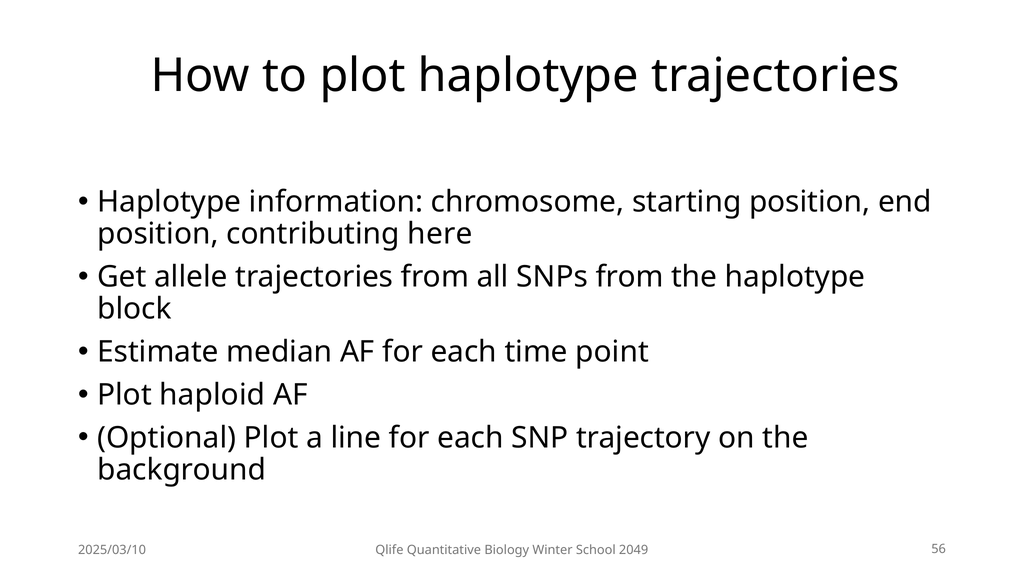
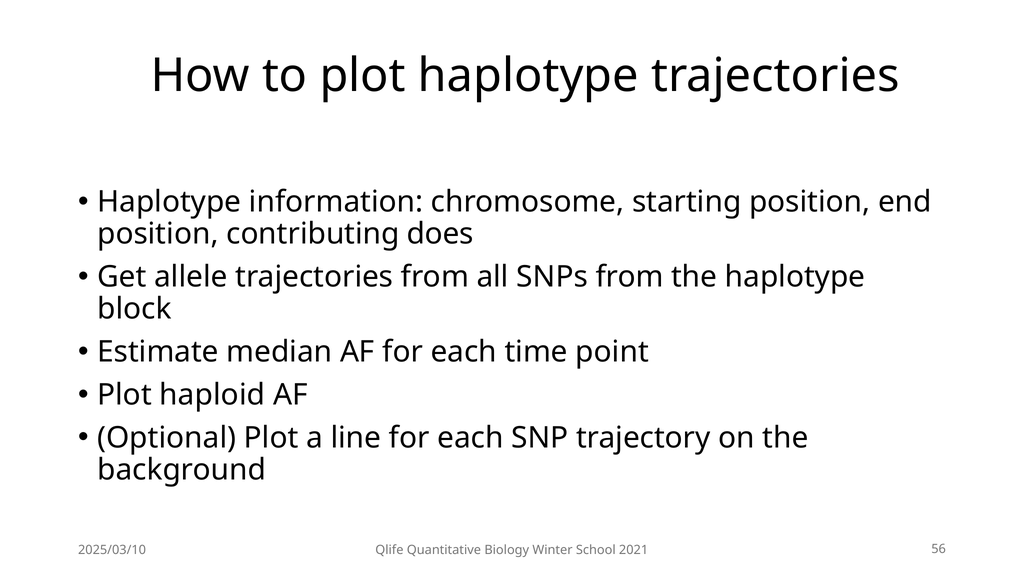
here: here -> does
2049: 2049 -> 2021
